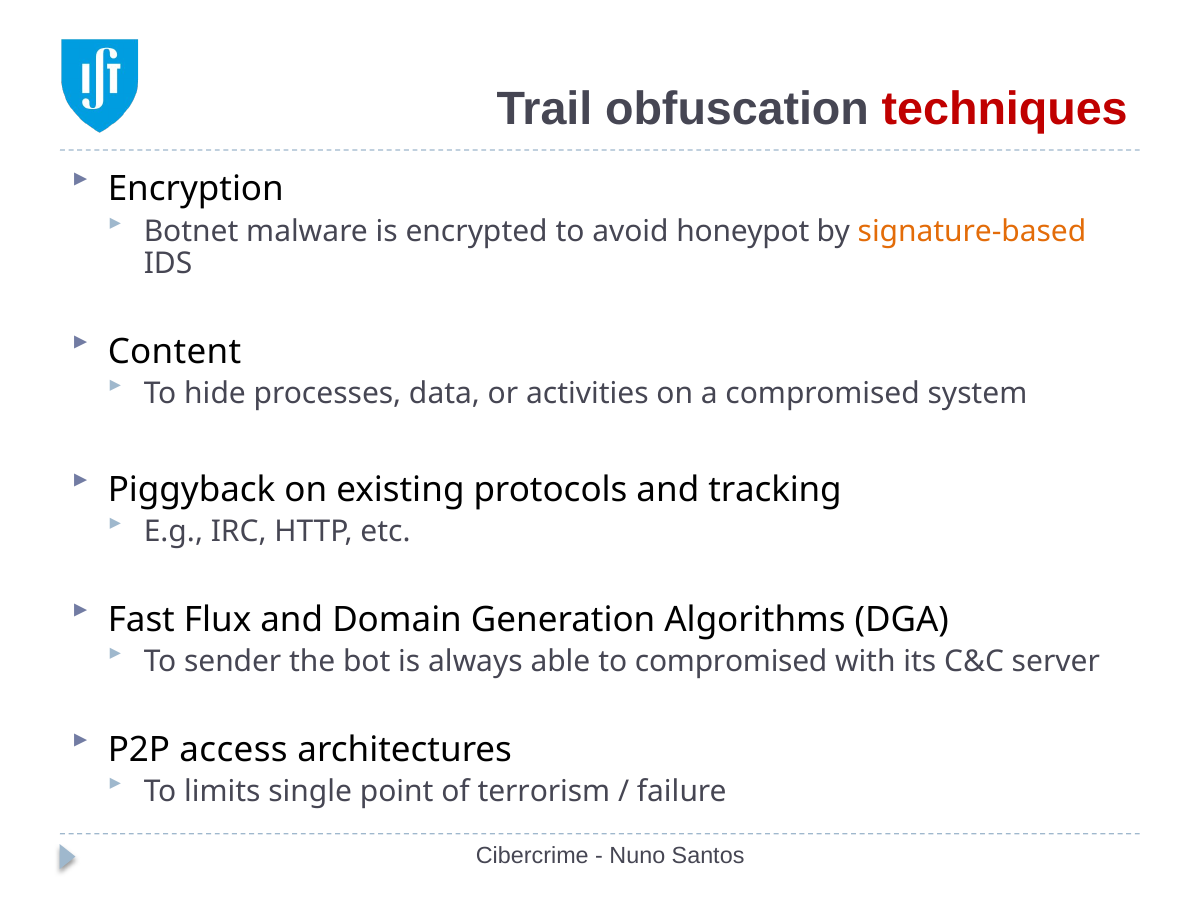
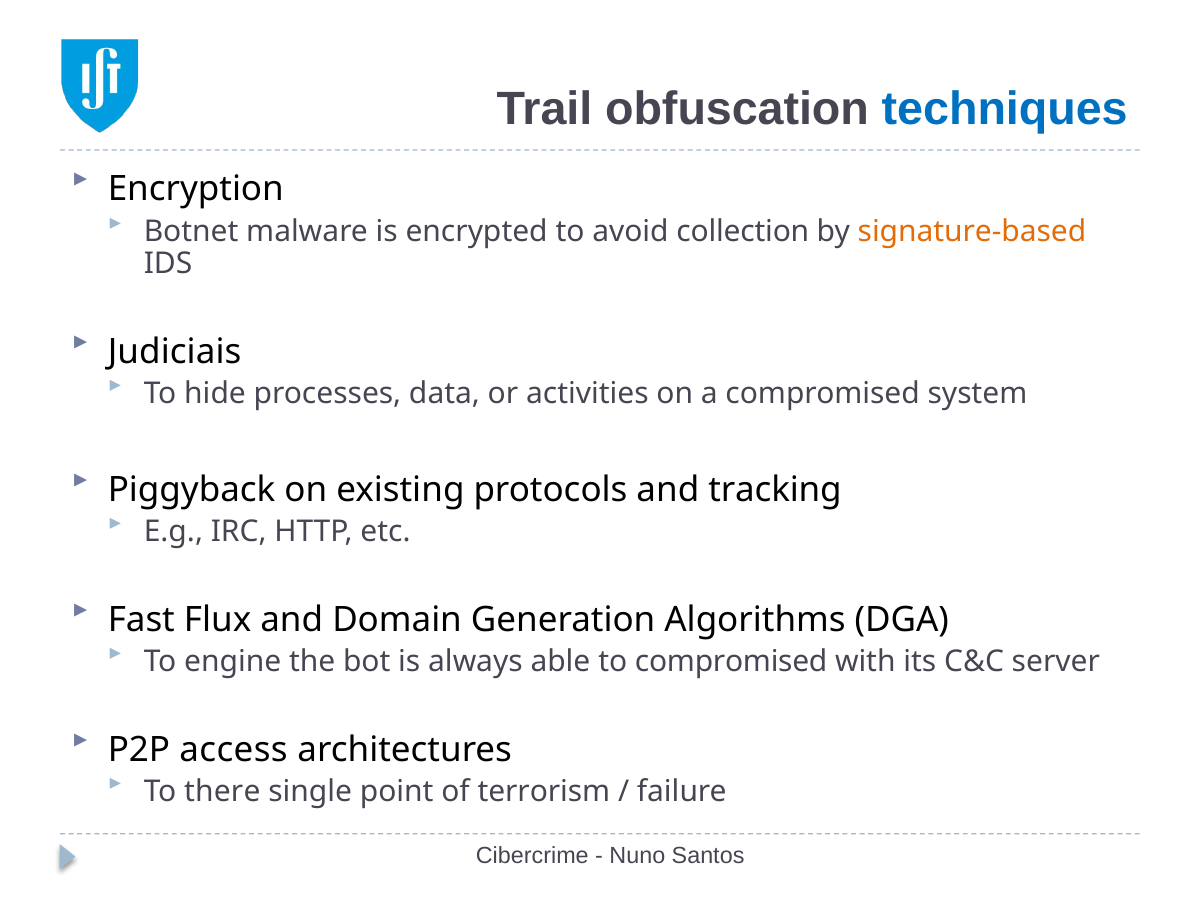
techniques colour: red -> blue
honeypot: honeypot -> collection
Content: Content -> Judiciais
sender: sender -> engine
limits: limits -> there
